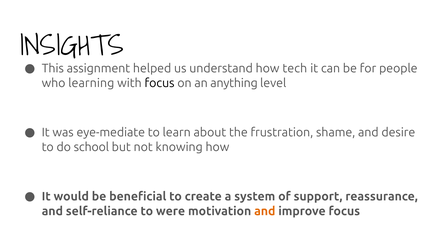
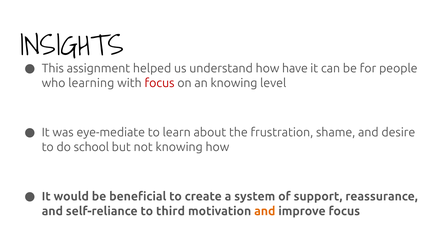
tech: tech -> have
focus at (159, 83) colour: black -> red
an anything: anything -> knowing
were: were -> third
